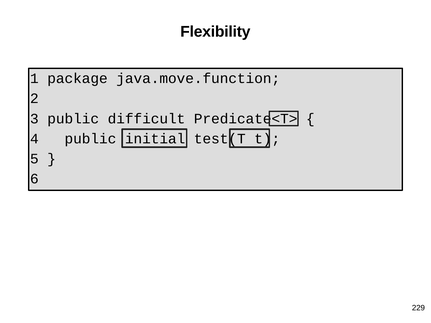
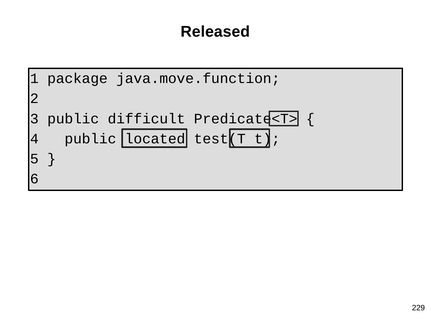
Flexibility: Flexibility -> Released
initial: initial -> located
